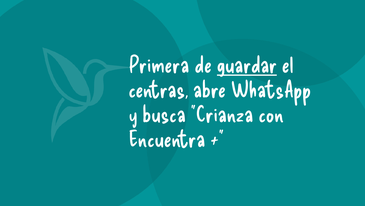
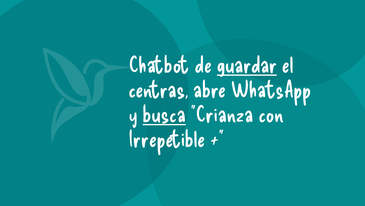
Primera: Primera -> Chatbot
busca underline: none -> present
Encuentra: Encuentra -> Irrepetible
